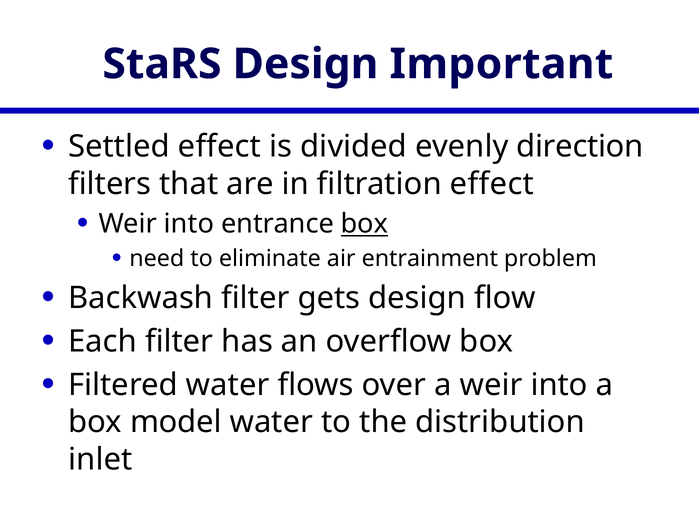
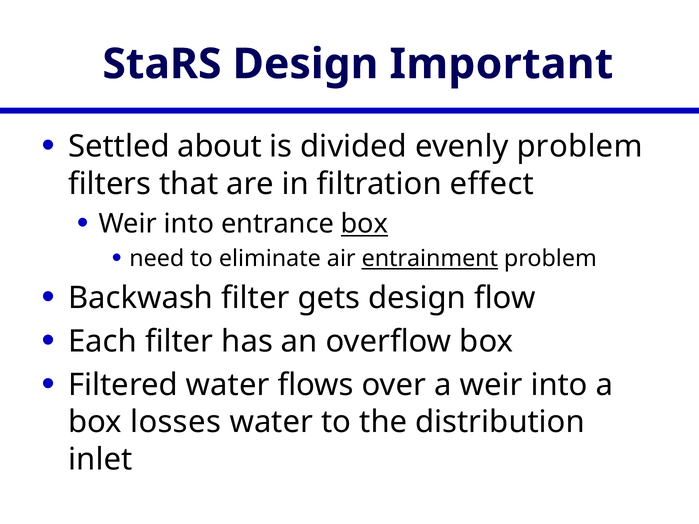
Settled effect: effect -> about
evenly direction: direction -> problem
entrainment underline: none -> present
model: model -> losses
